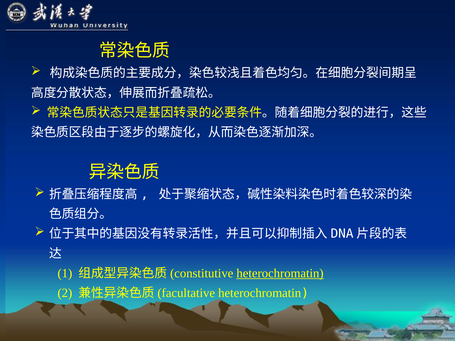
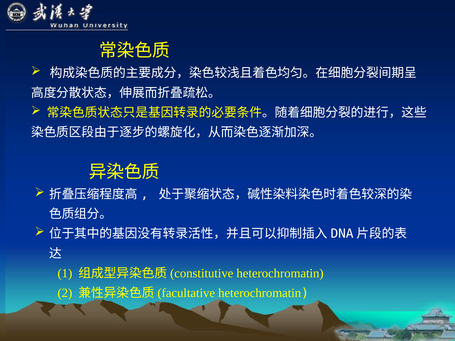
heterochromatin at (280, 273) underline: present -> none
